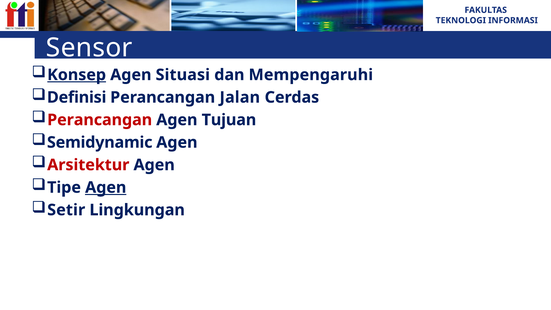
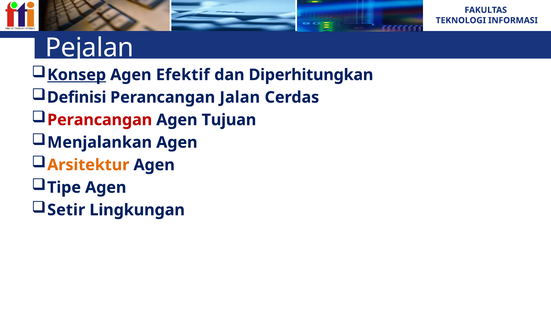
Sensor: Sensor -> Pejalan
Situasi: Situasi -> Efektif
Mempengaruhi: Mempengaruhi -> Diperhitungkan
Semidynamic: Semidynamic -> Menjalankan
Arsitektur colour: red -> orange
Agen at (106, 187) underline: present -> none
